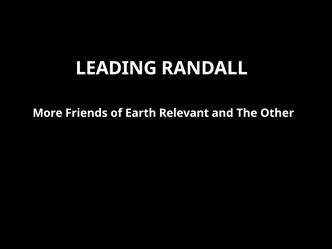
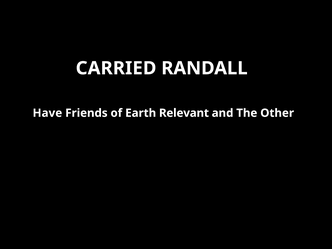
LEADING: LEADING -> CARRIED
More: More -> Have
